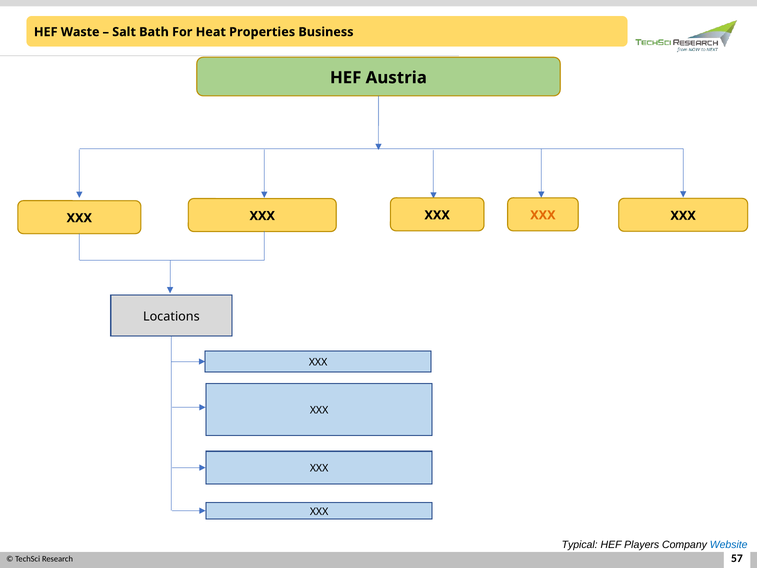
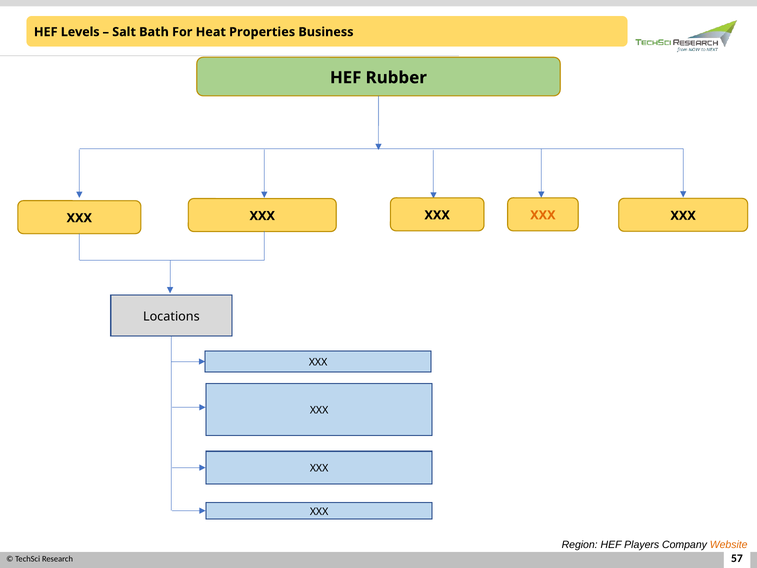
Waste: Waste -> Levels
Austria: Austria -> Rubber
Typical: Typical -> Region
Website colour: blue -> orange
